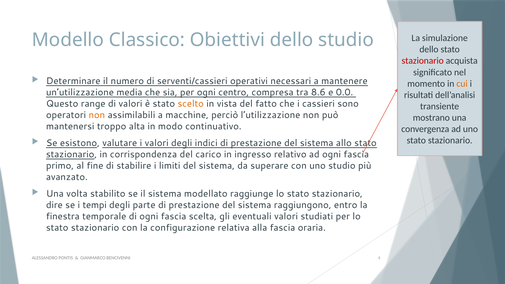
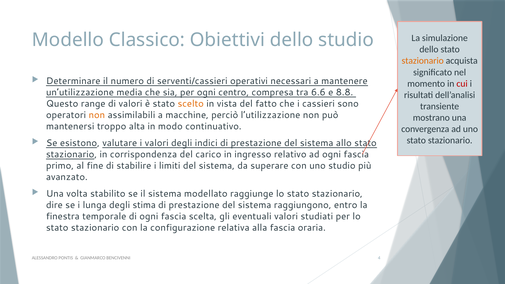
stazionario at (423, 61) colour: red -> orange
cui colour: orange -> red
8.6: 8.6 -> 6.6
0.0: 0.0 -> 8.8
tempi: tempi -> lunga
parte: parte -> stima
